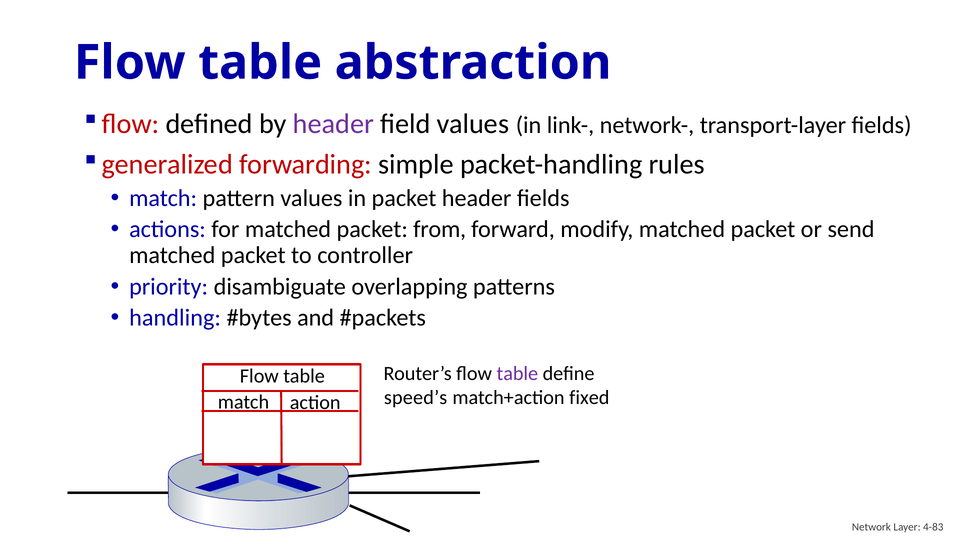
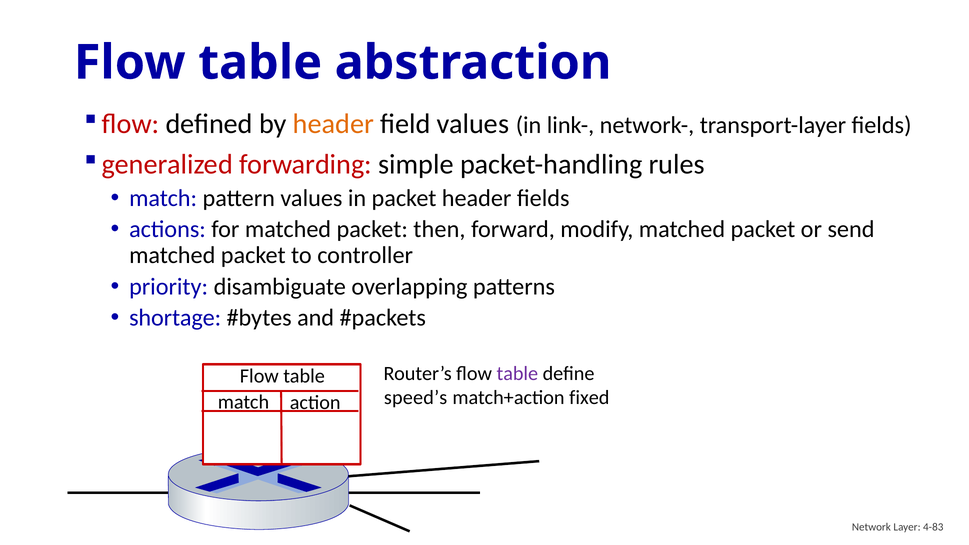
header at (333, 124) colour: purple -> orange
from: from -> then
handling: handling -> shortage
